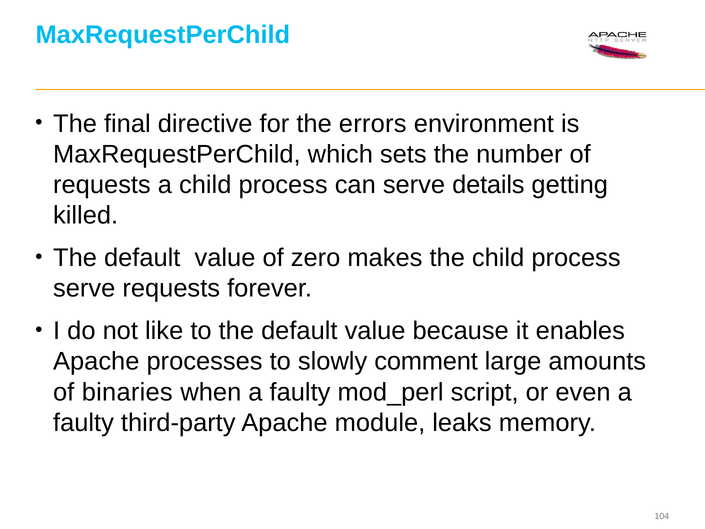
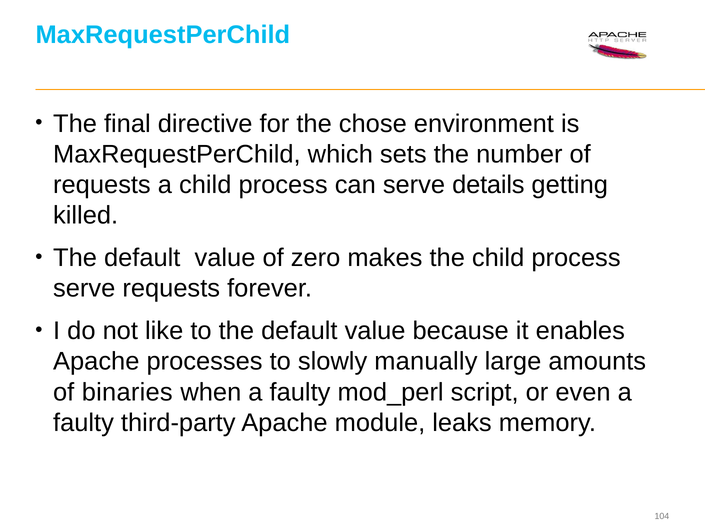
errors: errors -> chose
comment: comment -> manually
